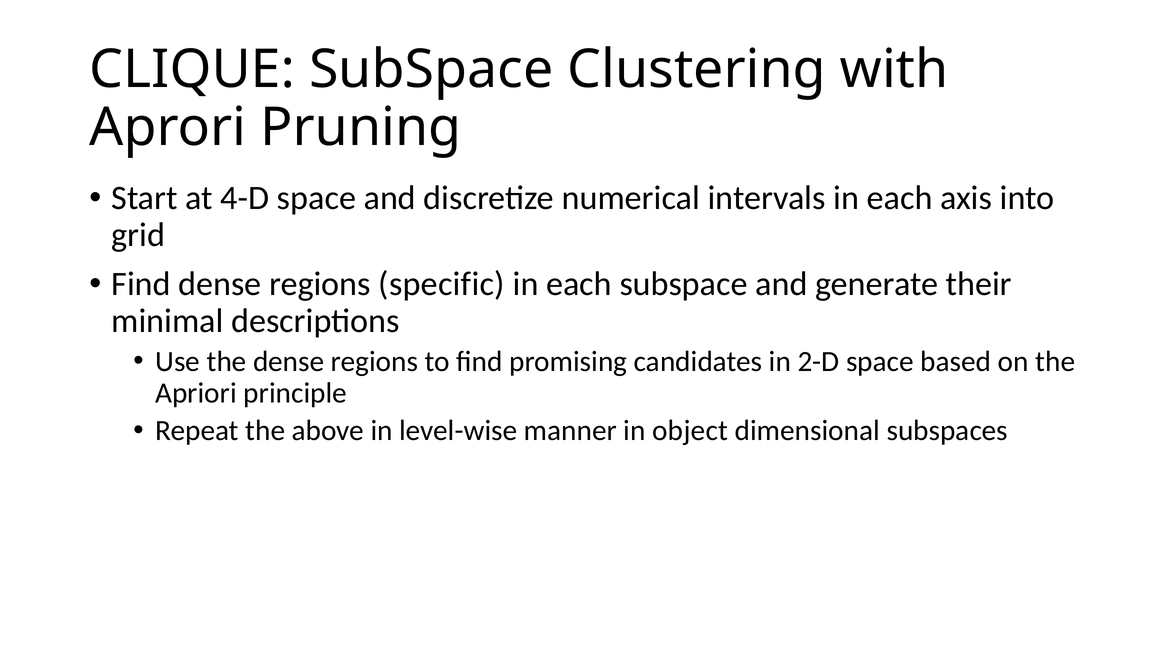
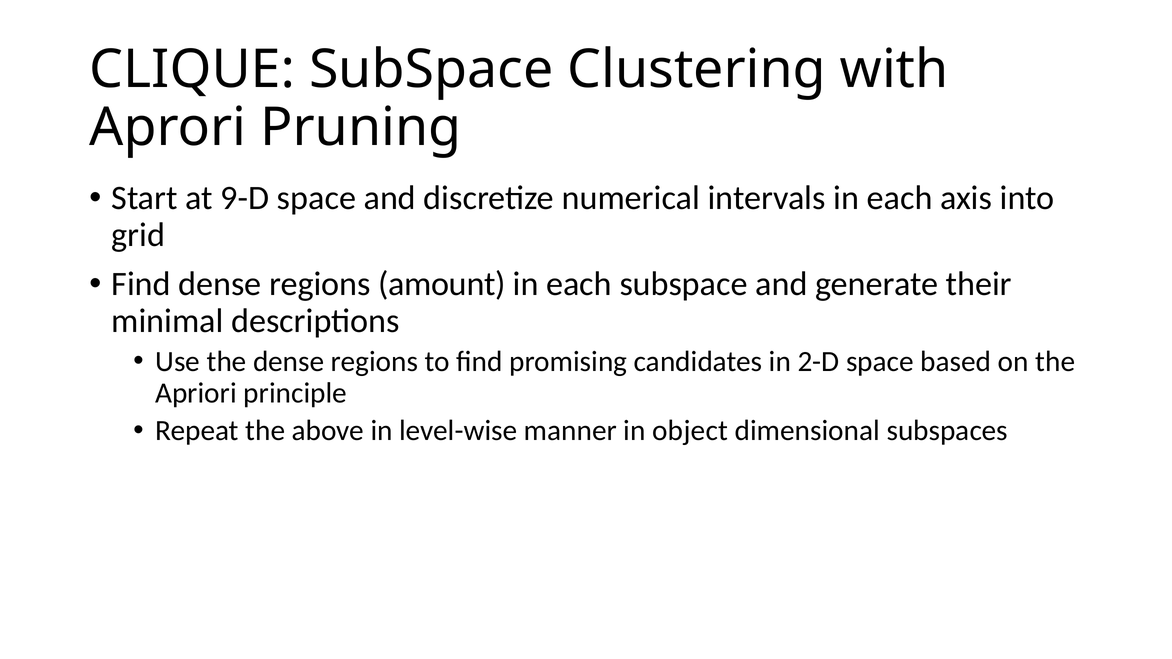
4-D: 4-D -> 9-D
specific: specific -> amount
